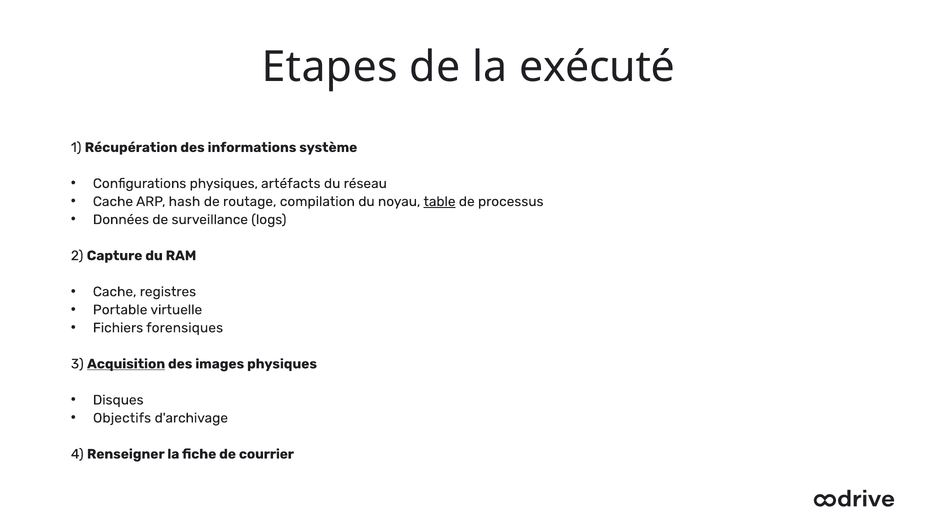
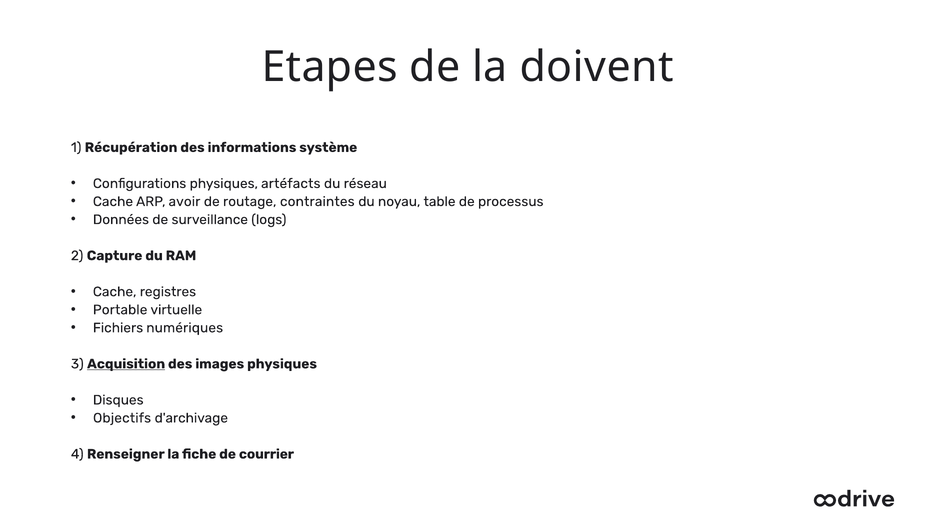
exécuté: exécuté -> doivent
hash: hash -> avoir
compilation: compilation -> contraintes
table underline: present -> none
forensiques: forensiques -> numériques
